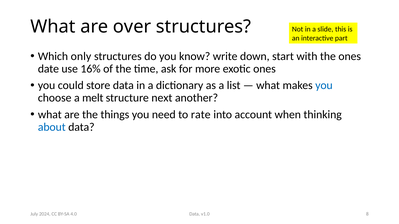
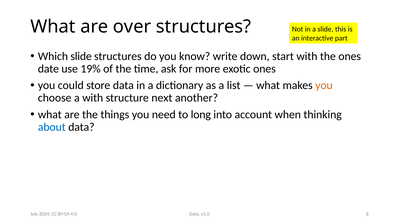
Which only: only -> slide
16%: 16% -> 19%
you at (324, 86) colour: blue -> orange
a melt: melt -> with
rate: rate -> long
